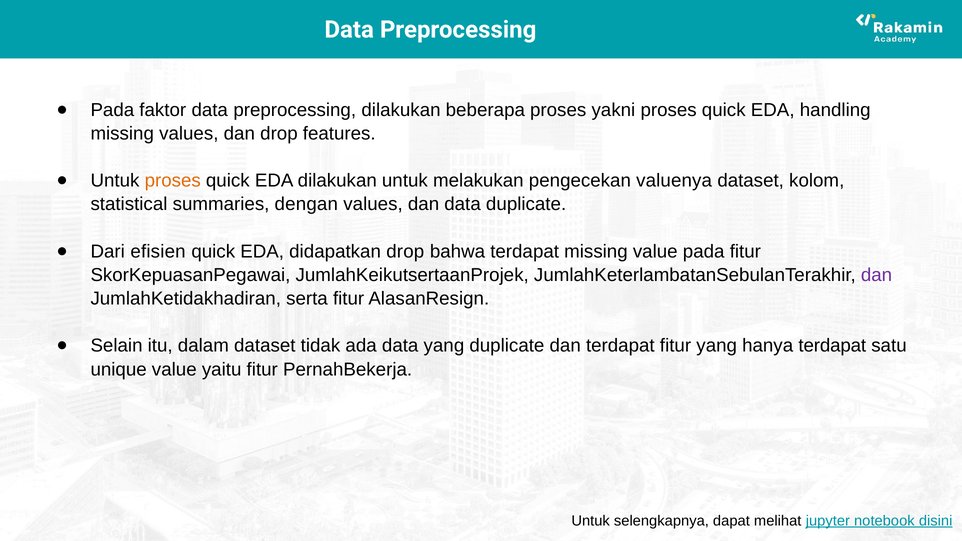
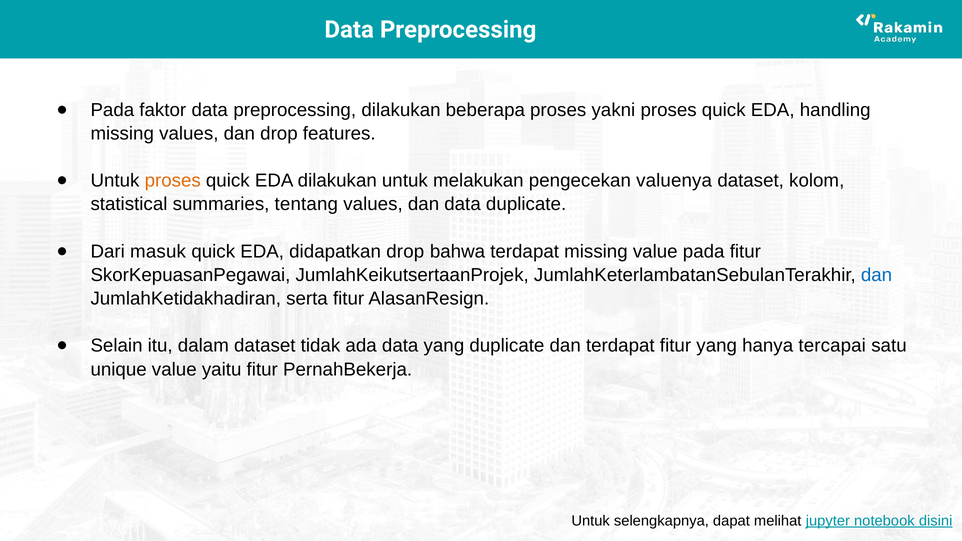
dengan: dengan -> tentang
efisien: efisien -> masuk
dan at (877, 275) colour: purple -> blue
hanya terdapat: terdapat -> tercapai
